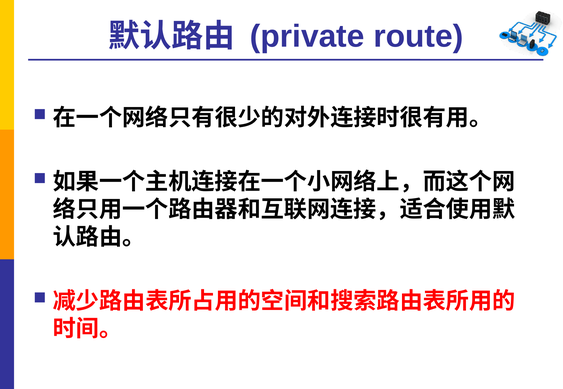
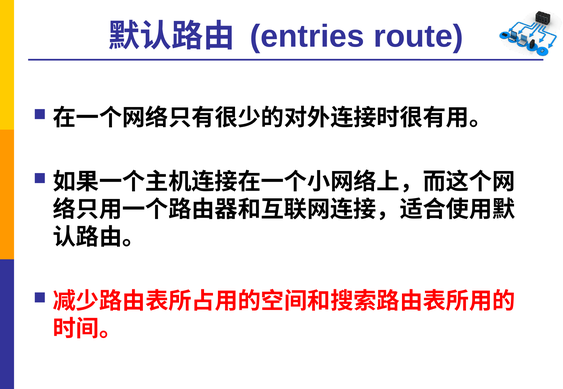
private: private -> entries
